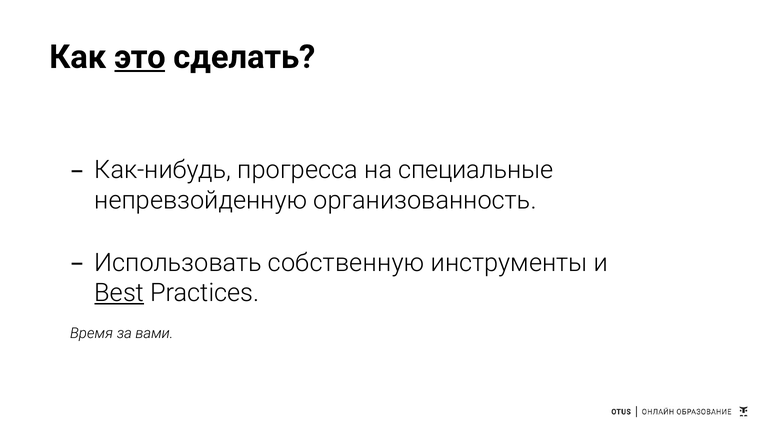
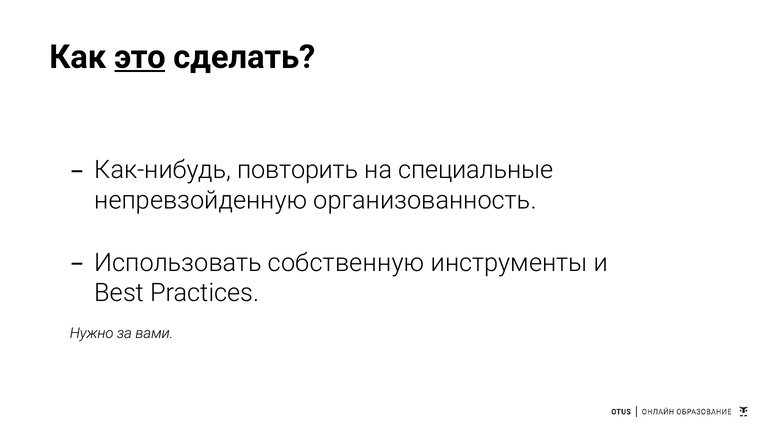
прогресса: прогресса -> повторить
Best underline: present -> none
Время: Время -> Нужно
